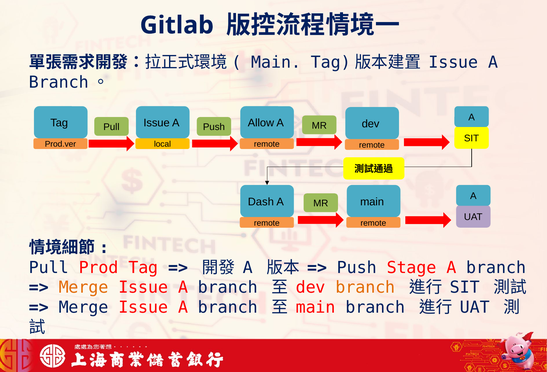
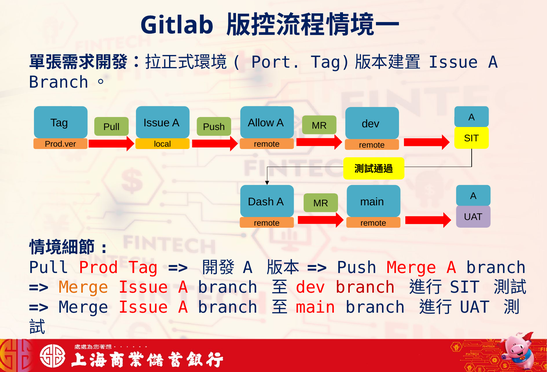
Main at (276, 62): Main -> Port
Push Stage: Stage -> Merge
branch at (365, 288) colour: orange -> red
